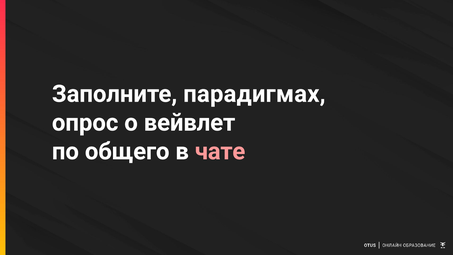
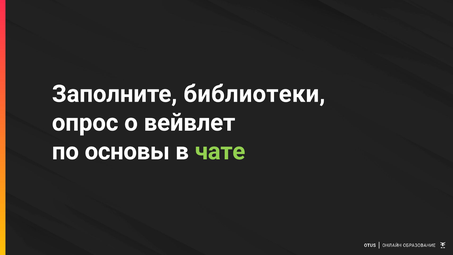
парадигмах: парадигмах -> библиотеки
общего: общего -> основы
чате colour: pink -> light green
